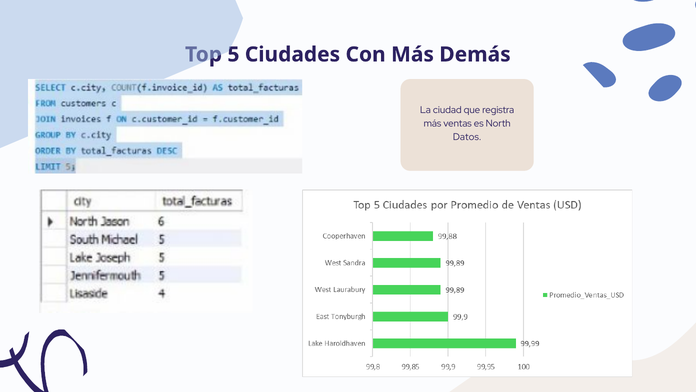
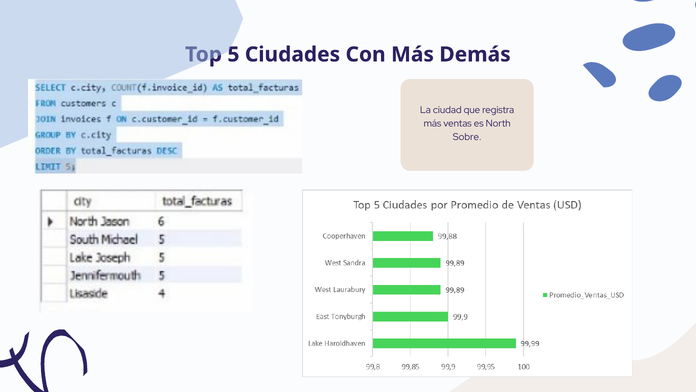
Datos: Datos -> Sobre
